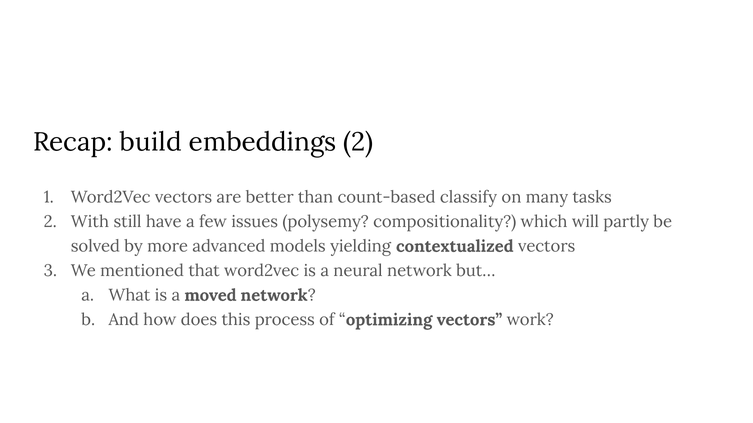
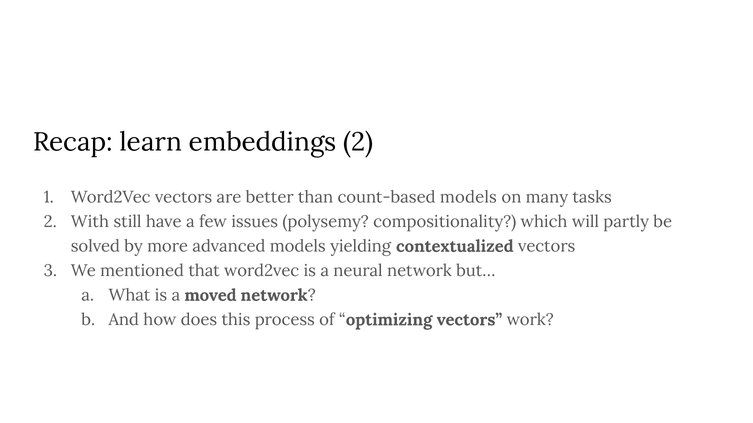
build: build -> learn
count-based classify: classify -> models
